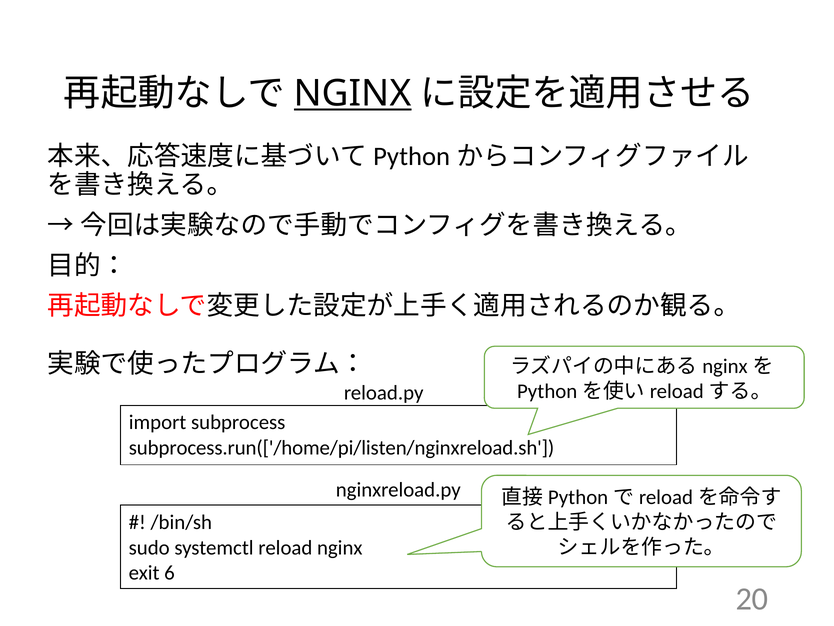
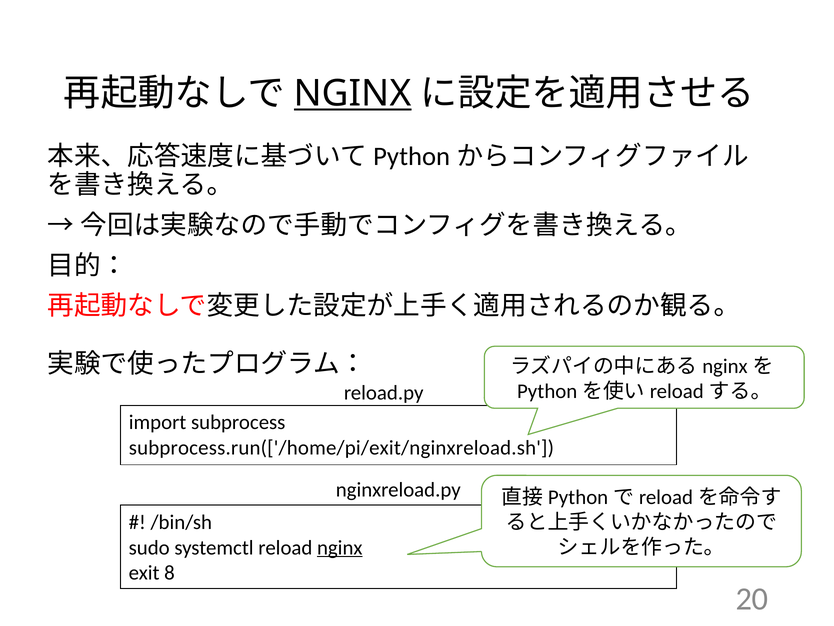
subprocess.run(['/home/pi/listen/nginxreload.sh: subprocess.run(['/home/pi/listen/nginxreload.sh -> subprocess.run(['/home/pi/exit/nginxreload.sh
nginx at (340, 547) underline: none -> present
6: 6 -> 8
